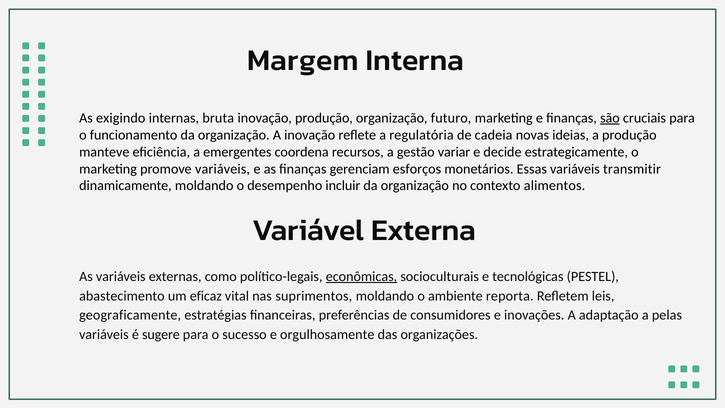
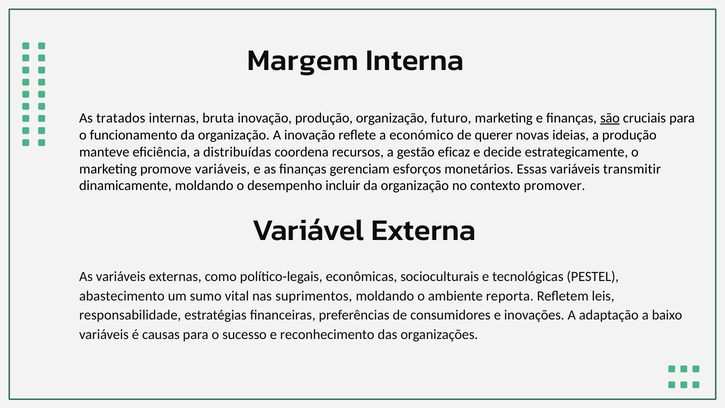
exigindo: exigindo -> tratados
regulatória: regulatória -> económico
cadeia: cadeia -> querer
emergentes: emergentes -> distribuídas
variar: variar -> eficaz
alimentos: alimentos -> promover
econômicas underline: present -> none
eficaz: eficaz -> sumo
geograficamente: geograficamente -> responsabilidade
pelas: pelas -> baixo
sugere: sugere -> causas
orgulhosamente: orgulhosamente -> reconhecimento
